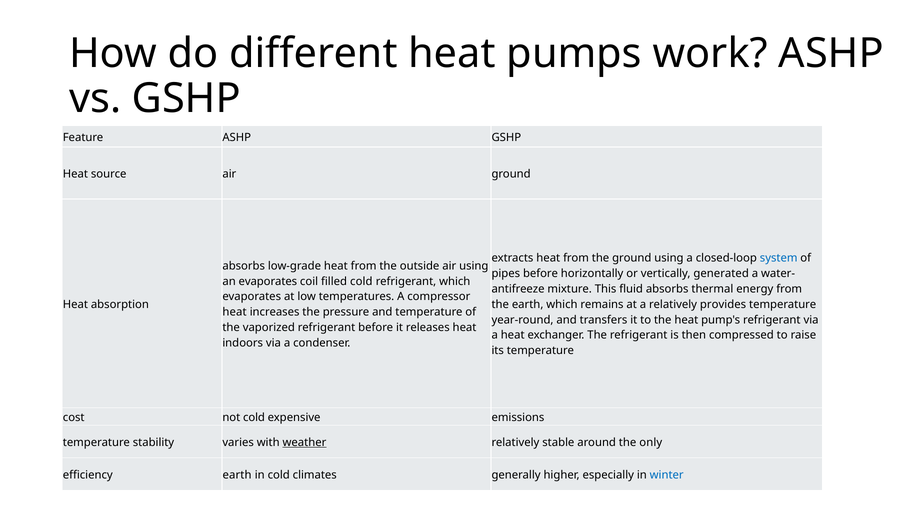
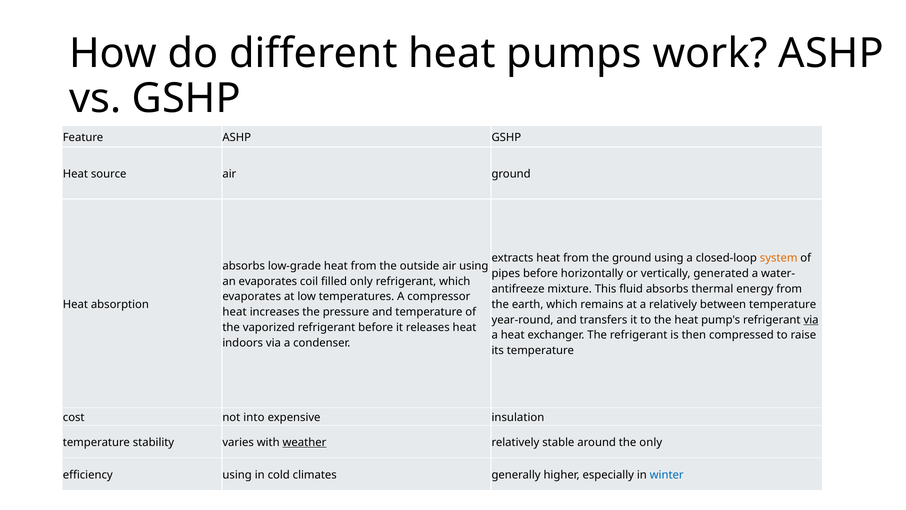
system colour: blue -> orange
filled cold: cold -> only
provides: provides -> between
via at (811, 320) underline: none -> present
not cold: cold -> into
emissions: emissions -> insulation
efficiency earth: earth -> using
